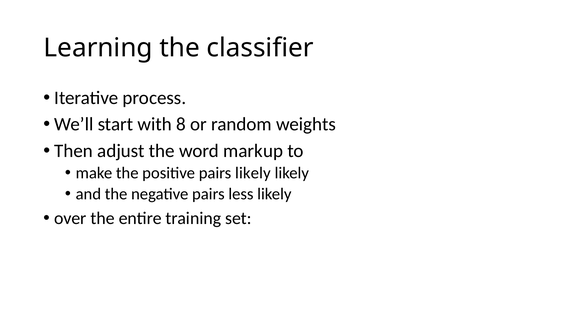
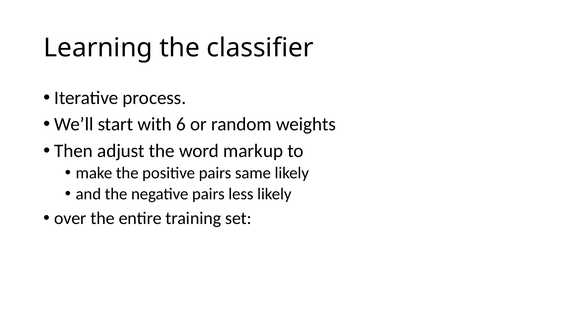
8: 8 -> 6
pairs likely: likely -> same
